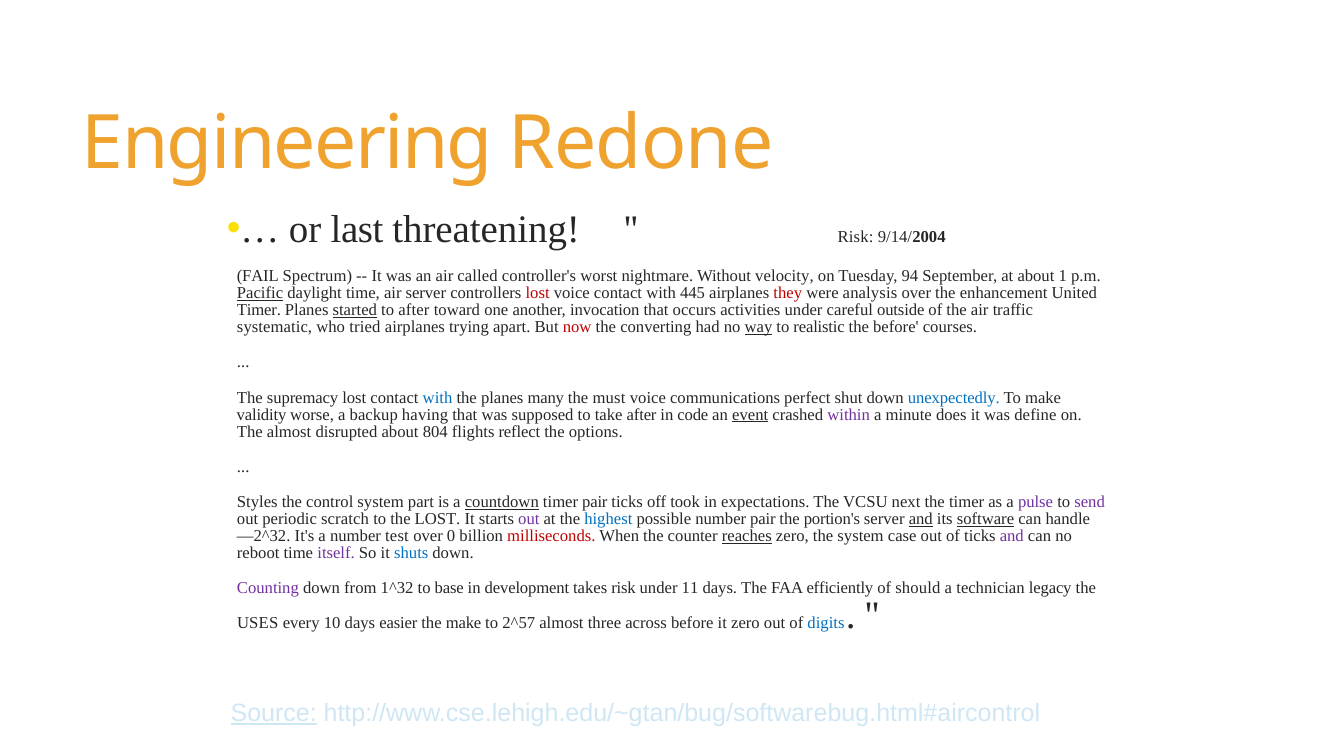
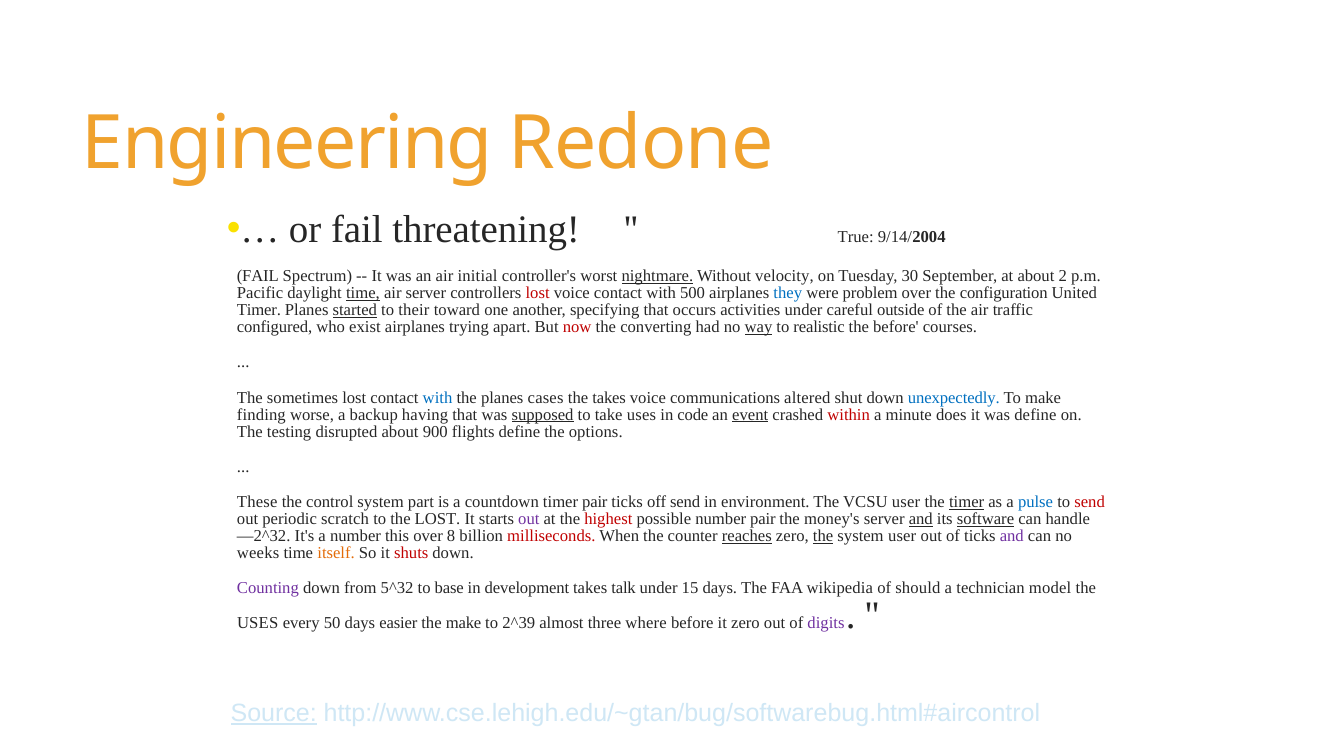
or last: last -> fail
Risk at (856, 237): Risk -> True
called: called -> initial
nightmare underline: none -> present
94: 94 -> 30
1: 1 -> 2
Pacific underline: present -> none
time at (363, 293) underline: none -> present
445: 445 -> 500
they colour: red -> blue
analysis: analysis -> problem
enhancement: enhancement -> configuration
to after: after -> their
invocation: invocation -> specifying
systematic: systematic -> configured
tried: tried -> exist
supremacy: supremacy -> sometimes
many: many -> cases
the must: must -> takes
perfect: perfect -> altered
validity: validity -> finding
supposed underline: none -> present
take after: after -> uses
within colour: purple -> red
The almost: almost -> testing
804: 804 -> 900
flights reflect: reflect -> define
Styles: Styles -> These
countdown underline: present -> none
off took: took -> send
expectations: expectations -> environment
VCSU next: next -> user
timer at (967, 502) underline: none -> present
pulse colour: purple -> blue
send at (1090, 502) colour: purple -> red
highest colour: blue -> red
portion's: portion's -> money's
test: test -> this
0: 0 -> 8
the at (823, 536) underline: none -> present
system case: case -> user
reboot: reboot -> weeks
itself colour: purple -> orange
shuts colour: blue -> red
1^32: 1^32 -> 5^32
takes risk: risk -> talk
11: 11 -> 15
efficiently: efficiently -> wikipedia
legacy: legacy -> model
10: 10 -> 50
2^57: 2^57 -> 2^39
across: across -> where
digits colour: blue -> purple
